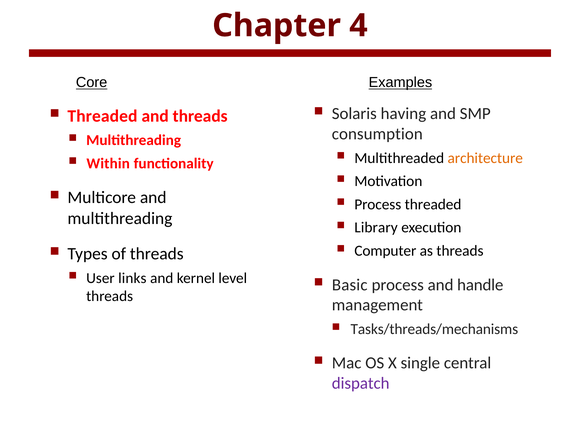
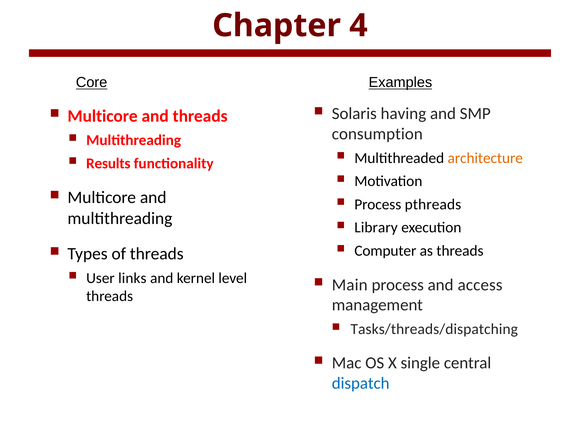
Threaded at (102, 116): Threaded -> Multicore
Within: Within -> Results
Process threaded: threaded -> pthreads
Basic: Basic -> Main
handle: handle -> access
Tasks/threads/mechanisms: Tasks/threads/mechanisms -> Tasks/threads/dispatching
dispatch colour: purple -> blue
